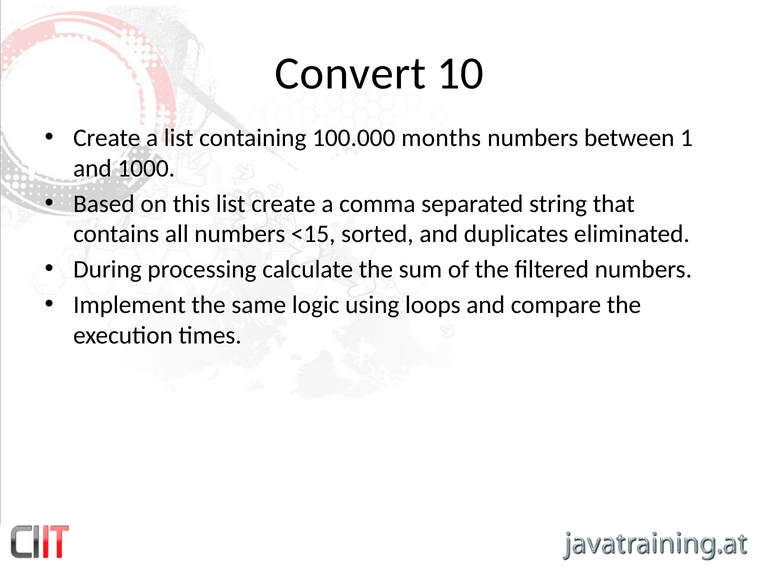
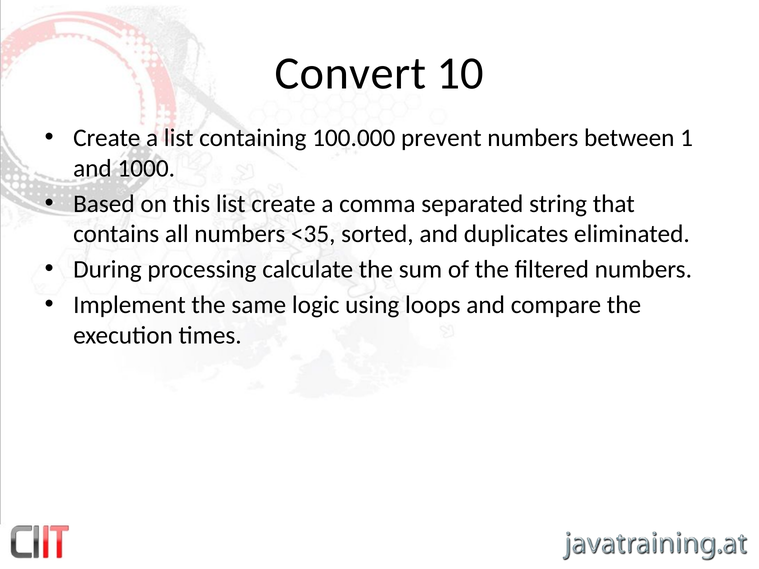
months: months -> prevent
<15: <15 -> <35
